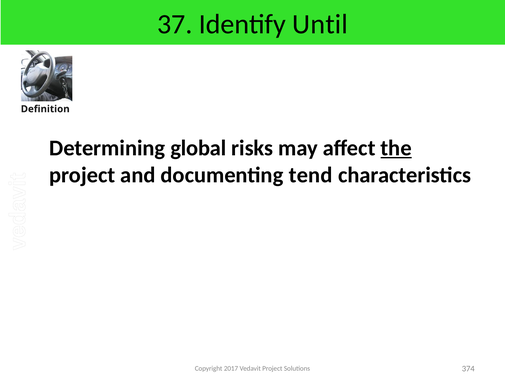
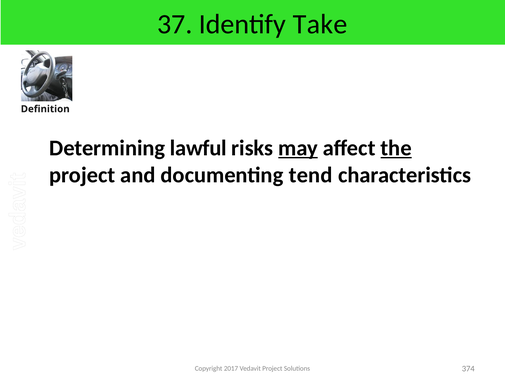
Until: Until -> Take
global: global -> lawful
may underline: none -> present
